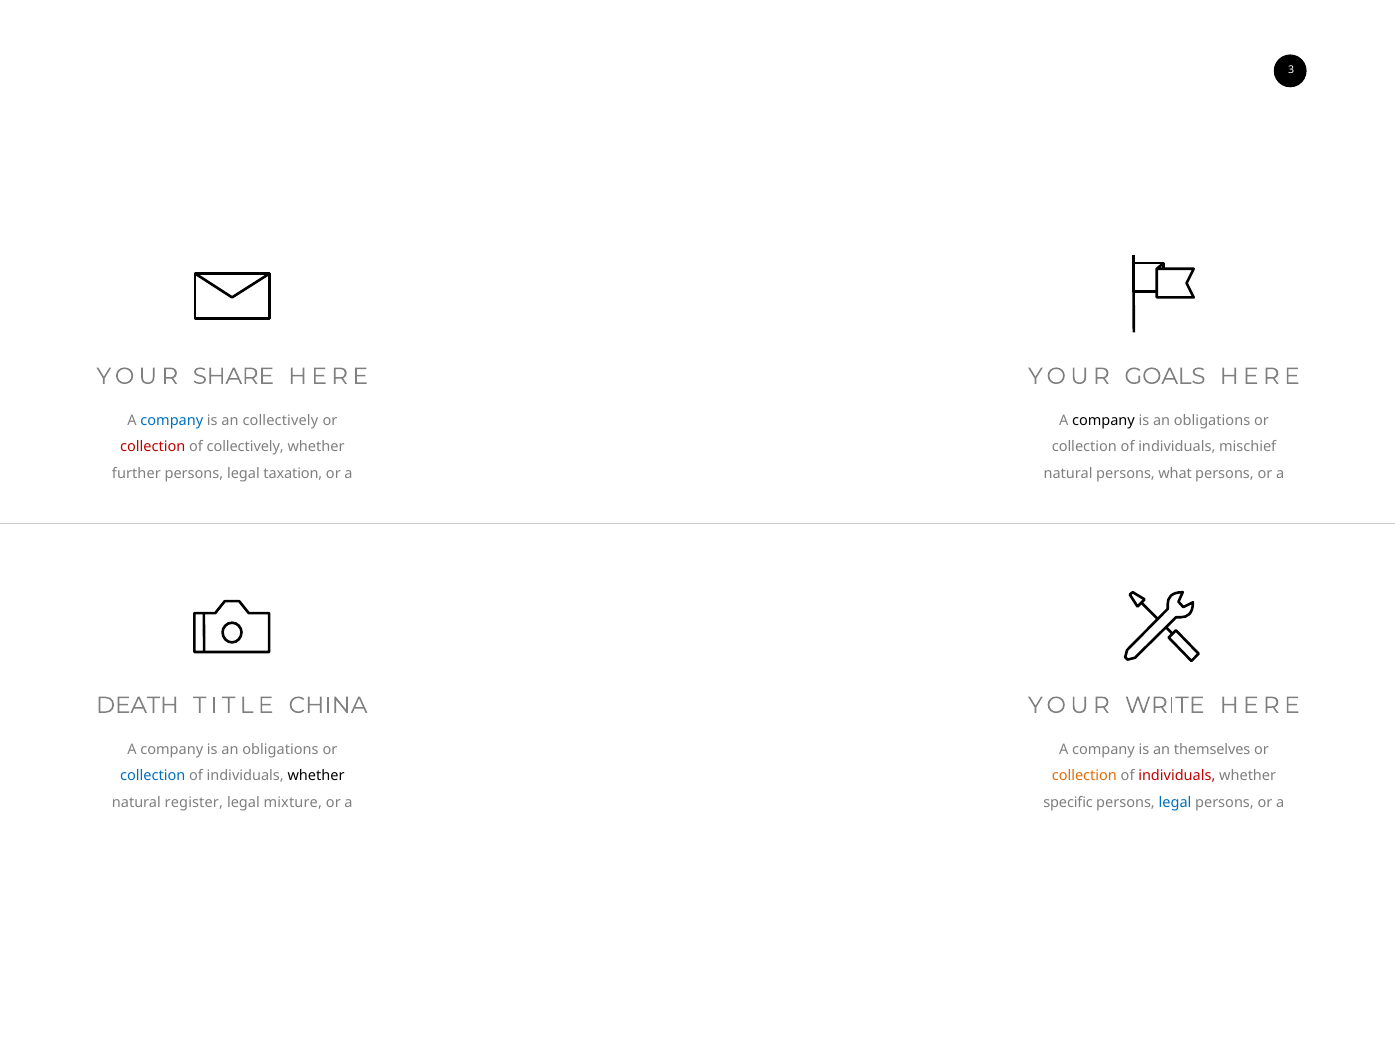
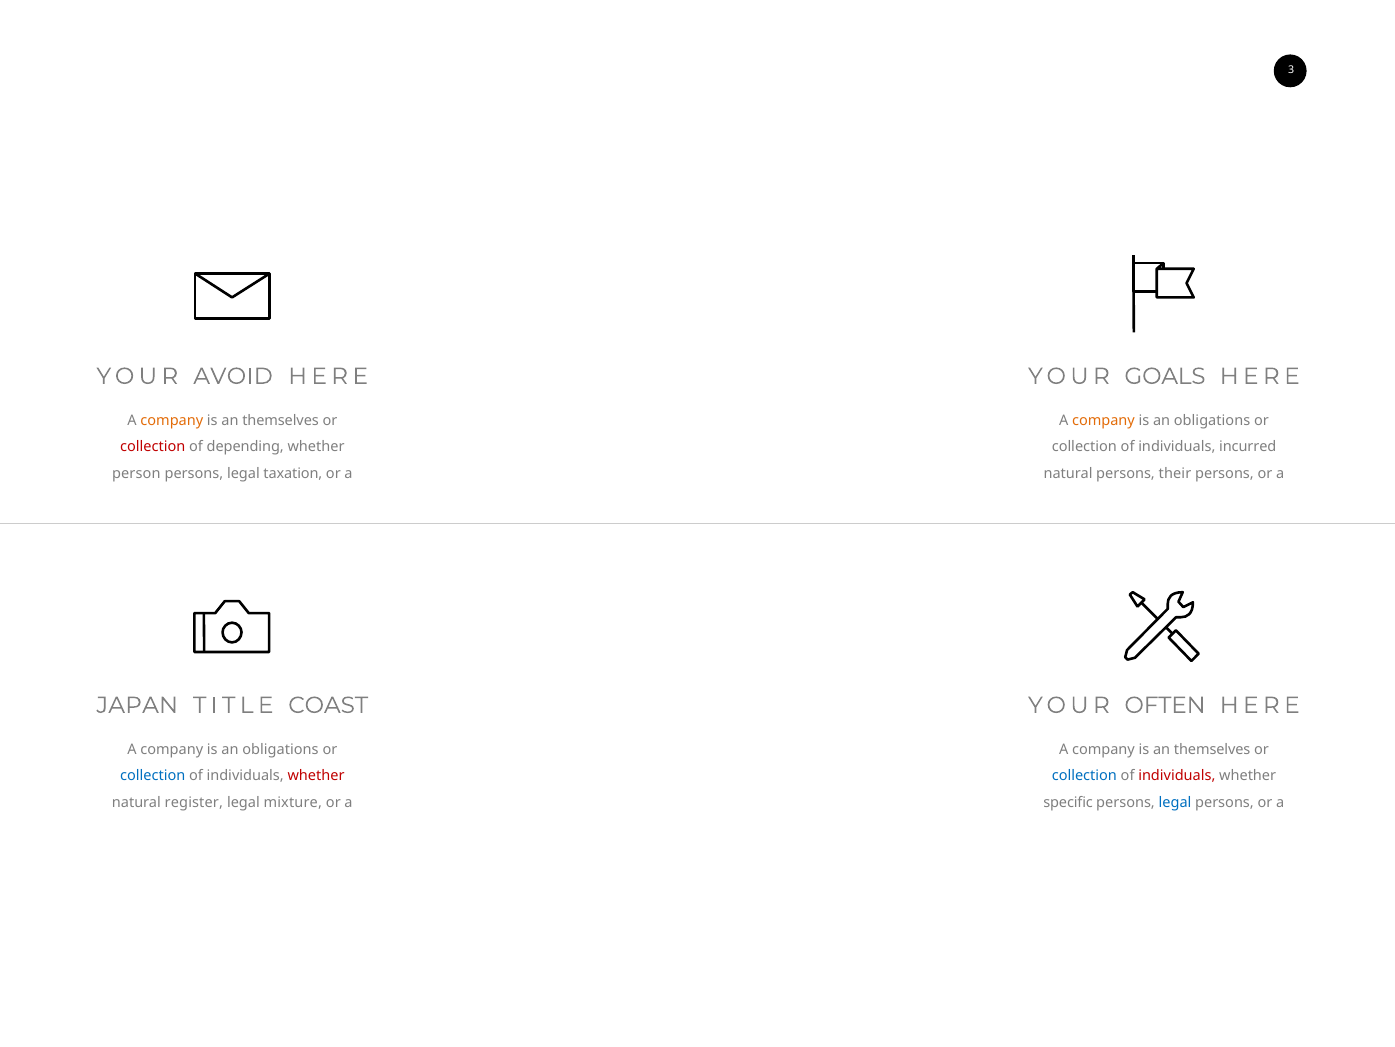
SHARE: SHARE -> AVOID
company at (172, 421) colour: blue -> orange
collectively at (280, 421): collectively -> themselves
company at (1103, 421) colour: black -> orange
of collectively: collectively -> depending
mischief: mischief -> incurred
further: further -> person
what: what -> their
DEATH: DEATH -> JAPAN
CHINA: CHINA -> COAST
WRITE: WRITE -> OFTEN
whether at (316, 776) colour: black -> red
collection at (1084, 776) colour: orange -> blue
